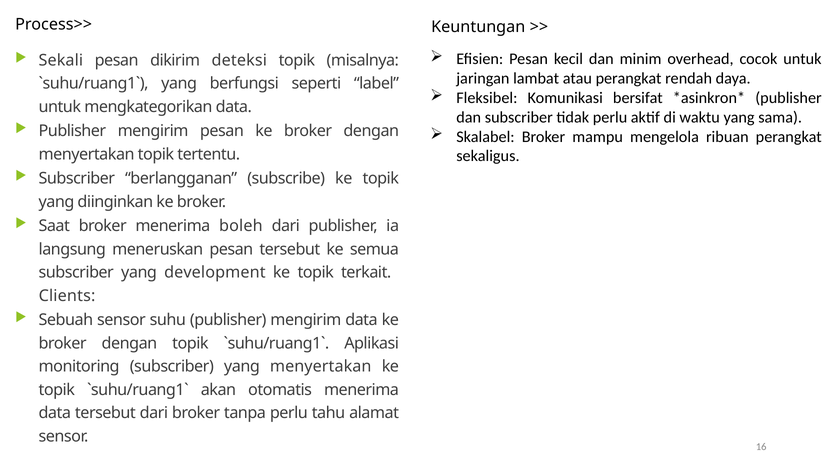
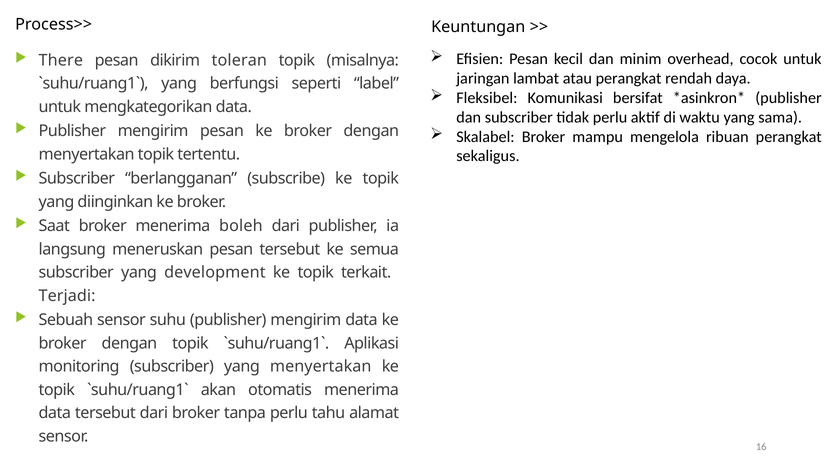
Sekali: Sekali -> There
deteksi: deteksi -> toleran
Clients: Clients -> Terjadi
